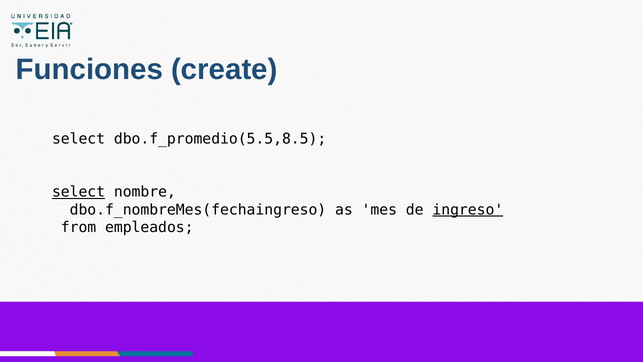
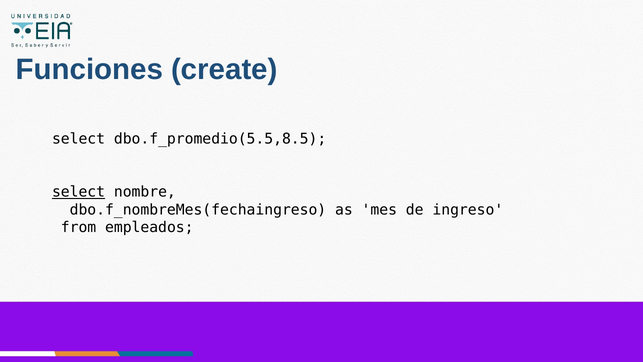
ingreso underline: present -> none
